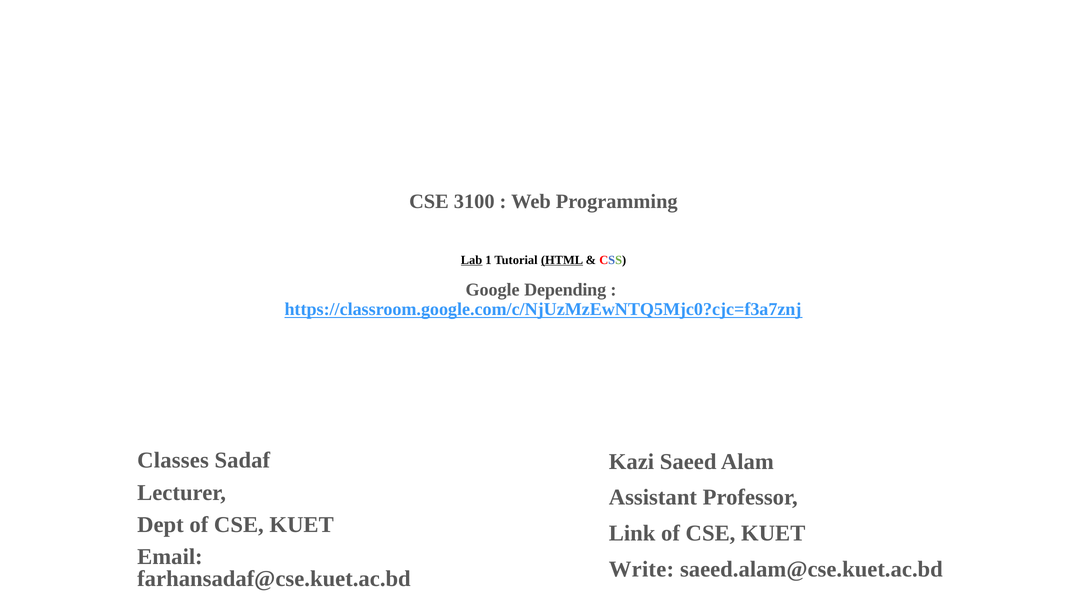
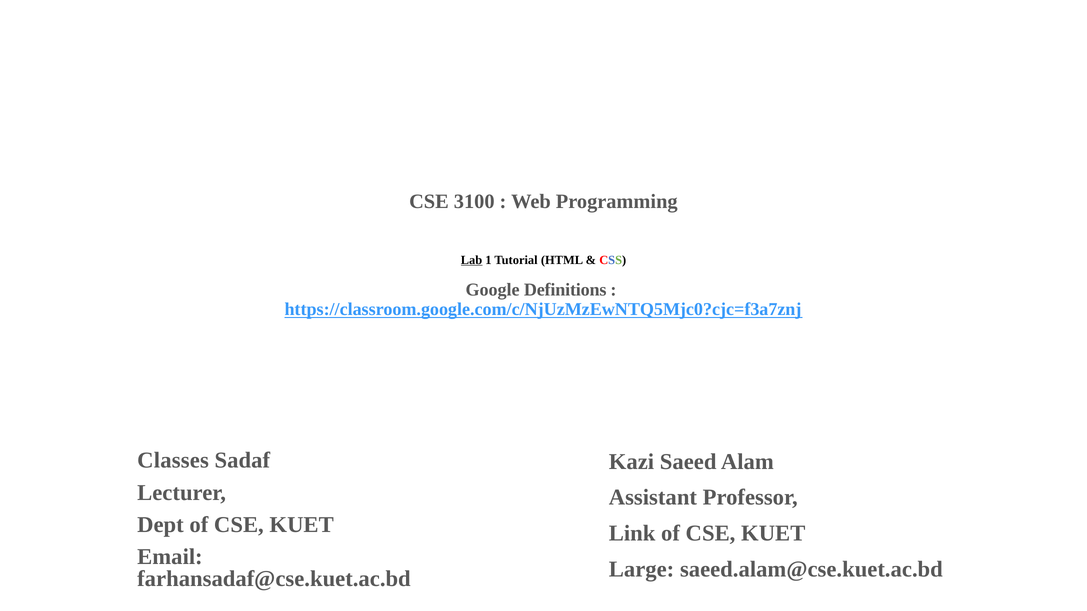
HTML underline: present -> none
Depending: Depending -> Definitions
Write: Write -> Large
